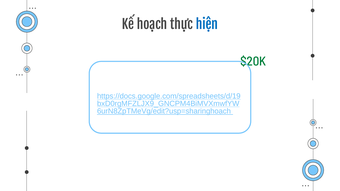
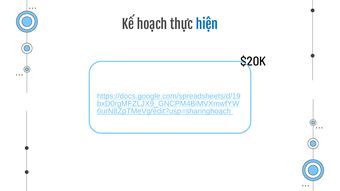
$20K colour: green -> black
